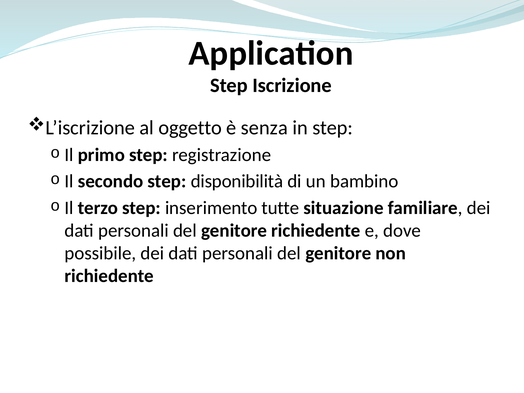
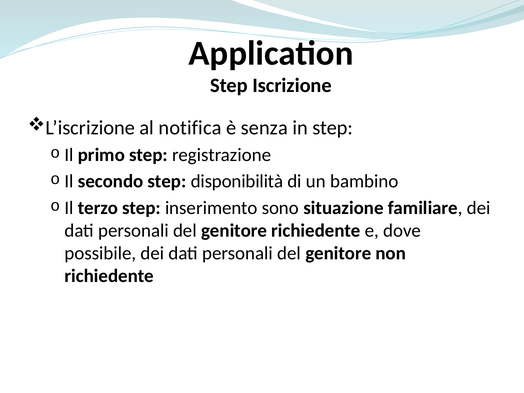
oggetto: oggetto -> notifica
tutte: tutte -> sono
